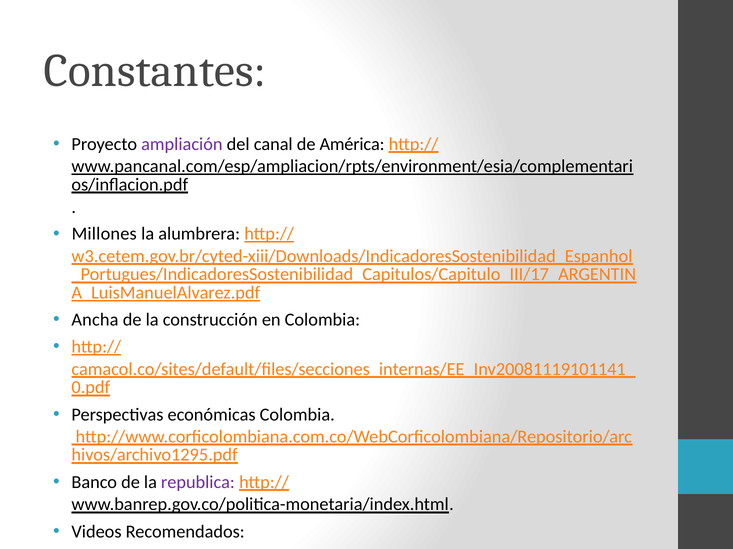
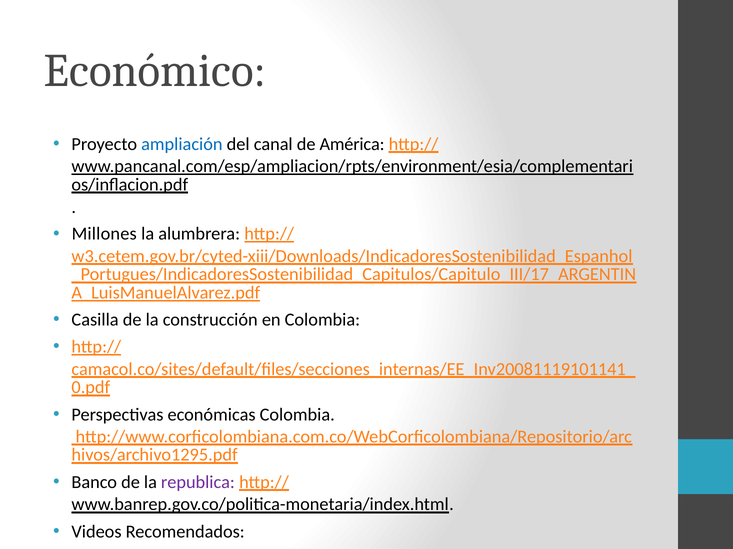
Constantes: Constantes -> Económico
ampliación colour: purple -> blue
Ancha: Ancha -> Casilla
